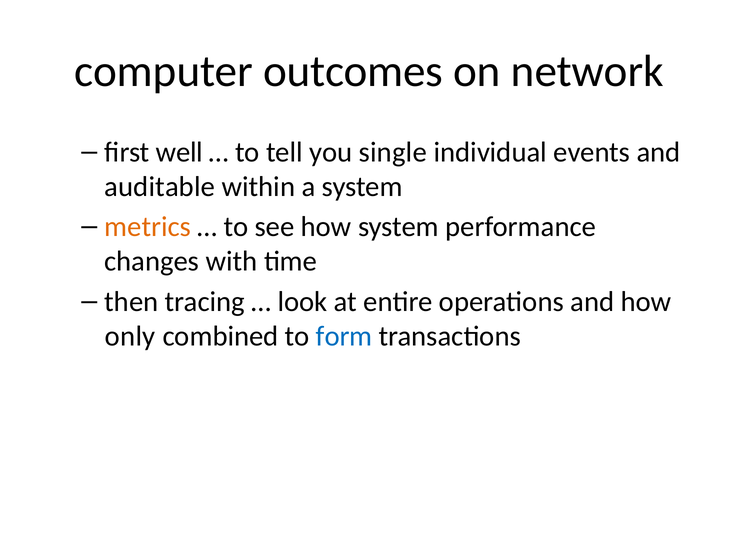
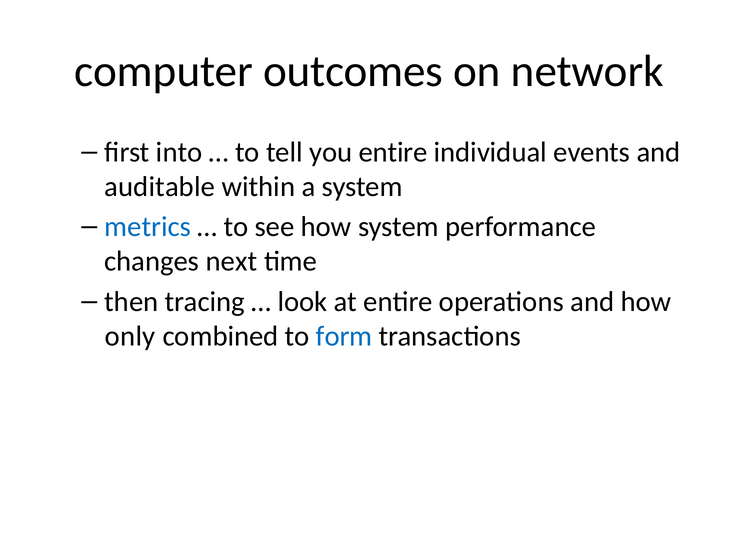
well: well -> into
you single: single -> entire
metrics colour: orange -> blue
with: with -> next
